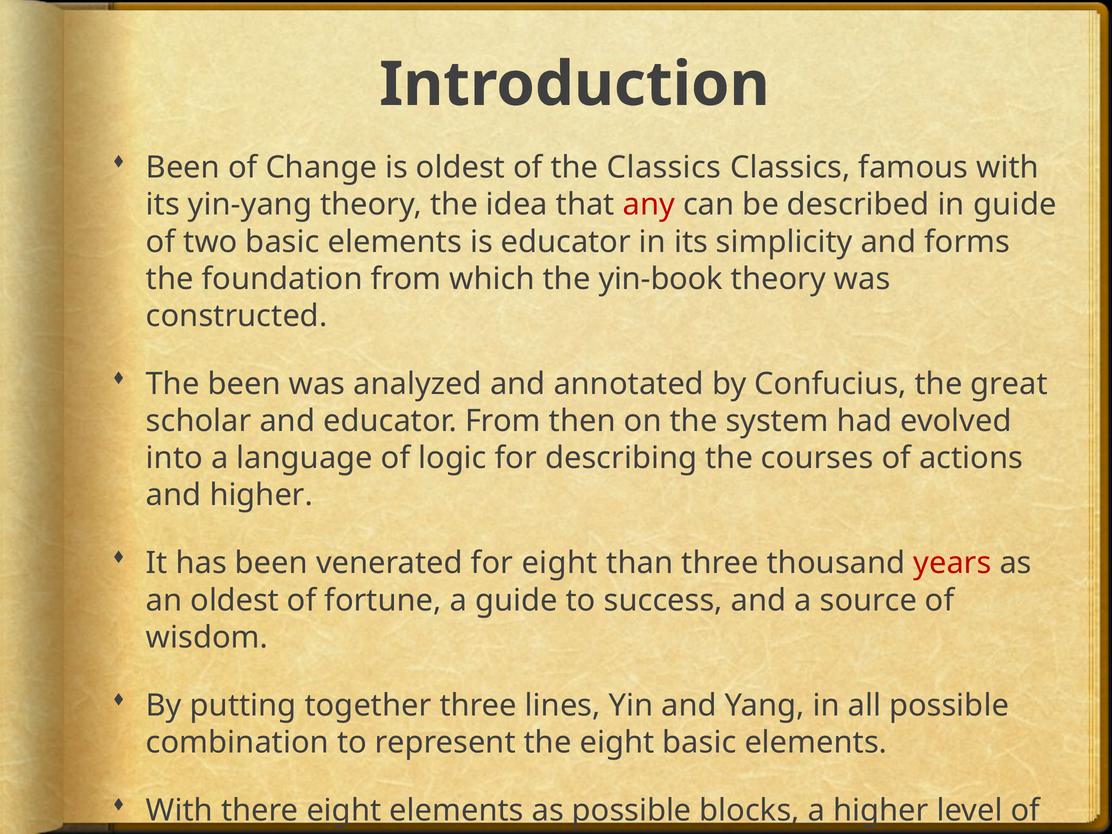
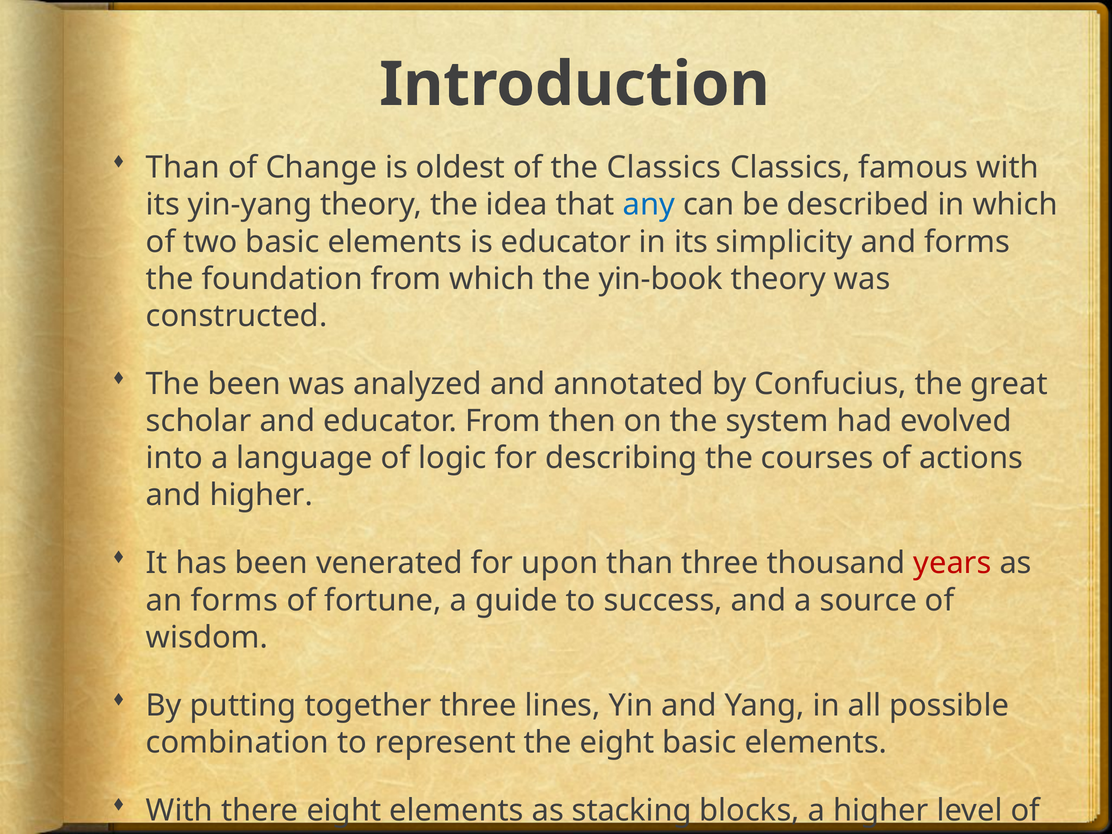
Been at (183, 168): Been -> Than
any colour: red -> blue
in guide: guide -> which
for eight: eight -> upon
an oldest: oldest -> forms
as possible: possible -> stacking
